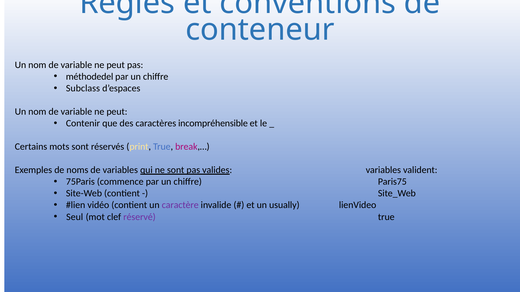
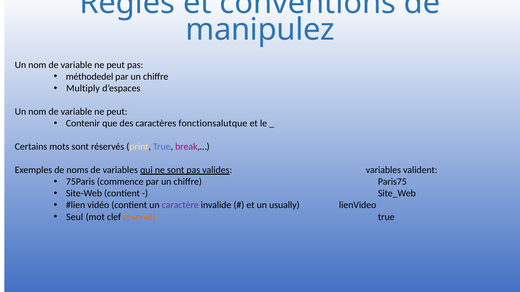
conteneur: conteneur -> manipulez
Subclass: Subclass -> Multiply
incompréhensible: incompréhensible -> fonctionsalutque
réservé colour: purple -> orange
